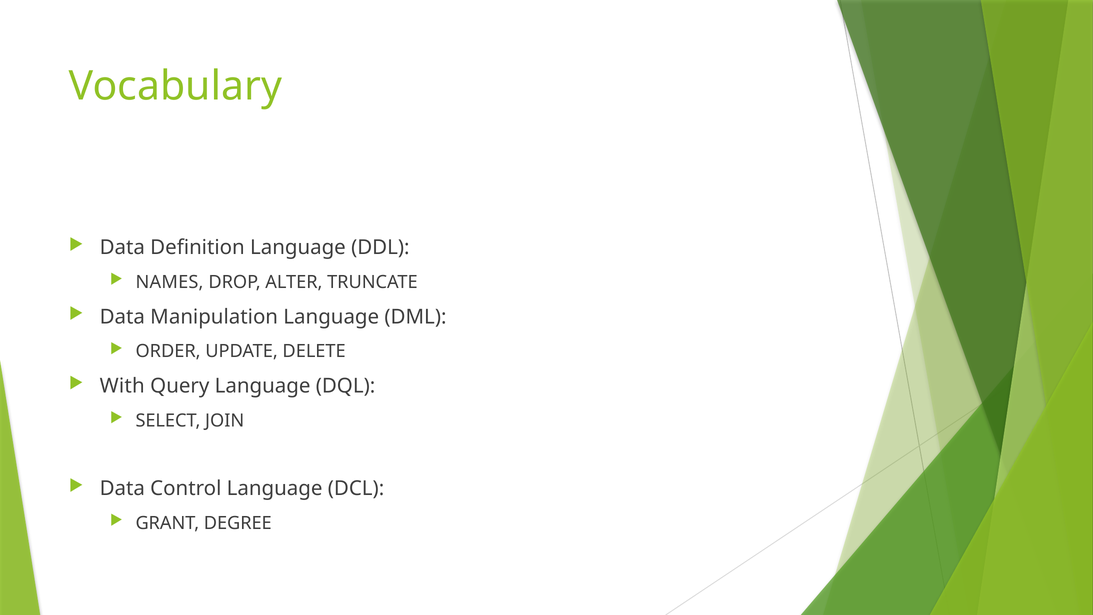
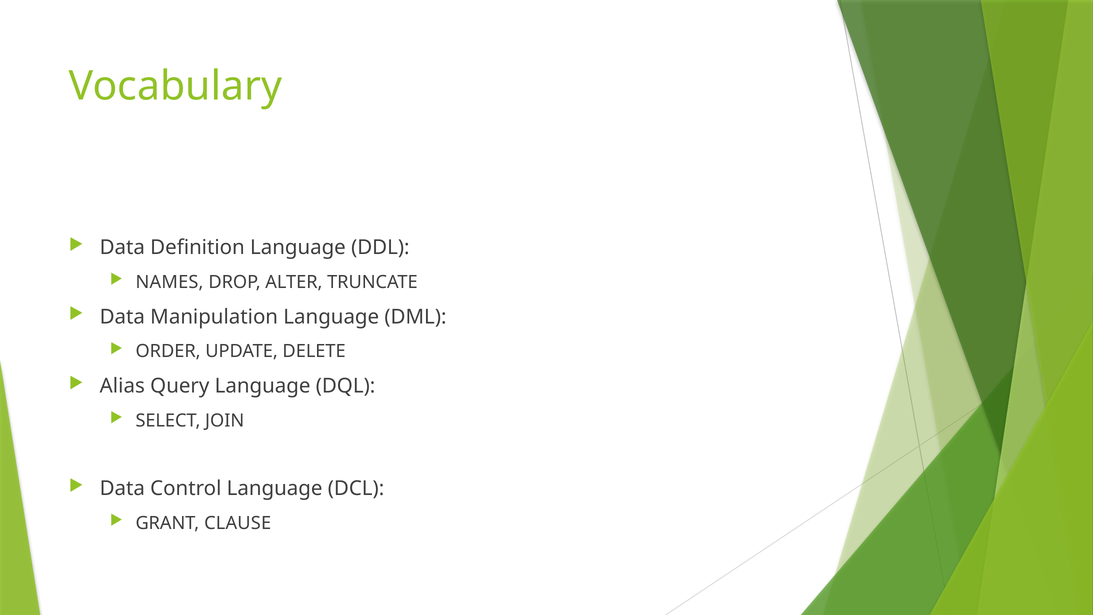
With: With -> Alias
DEGREE: DEGREE -> CLAUSE
